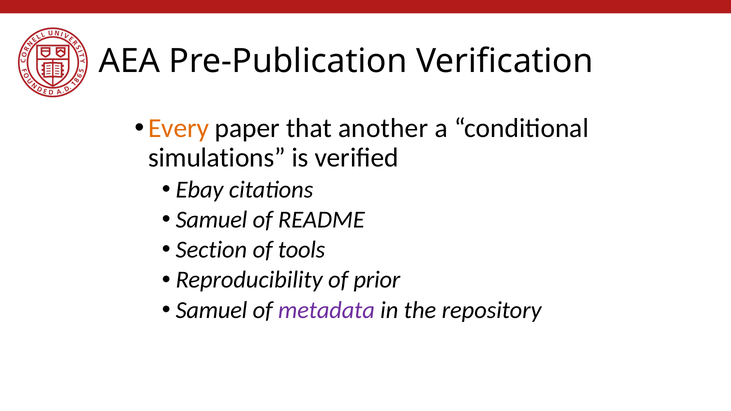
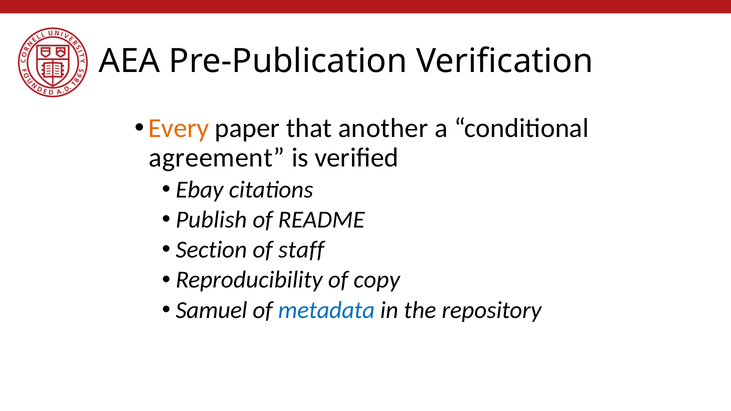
simulations: simulations -> agreement
Samuel at (211, 220): Samuel -> Publish
tools: tools -> staff
prior: prior -> copy
metadata colour: purple -> blue
